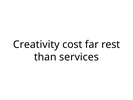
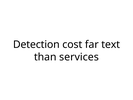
Creativity: Creativity -> Detection
rest: rest -> text
